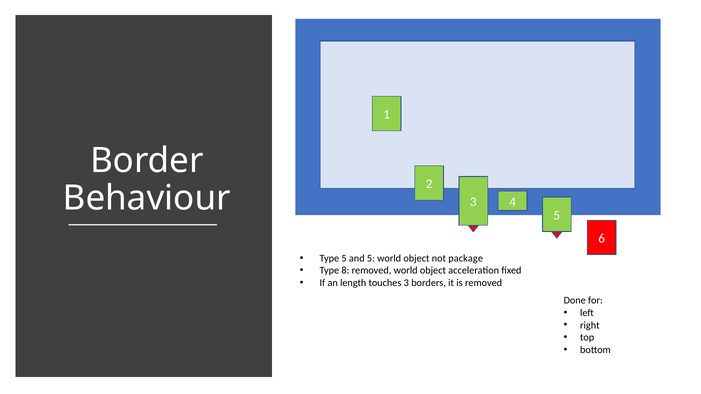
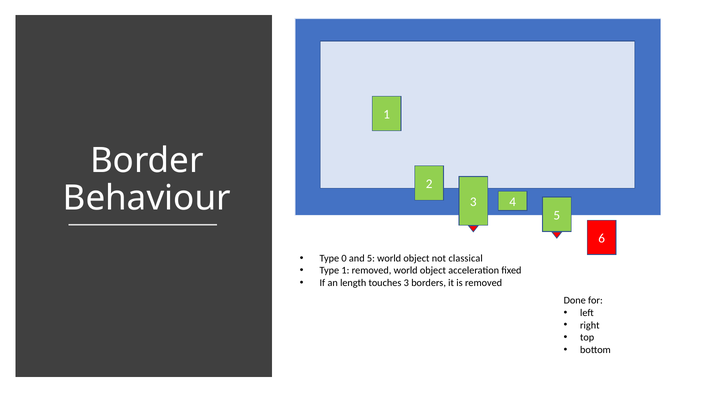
Type 5: 5 -> 0
package: package -> classical
Type 8: 8 -> 1
